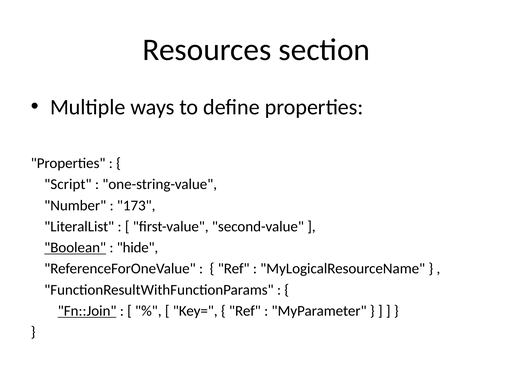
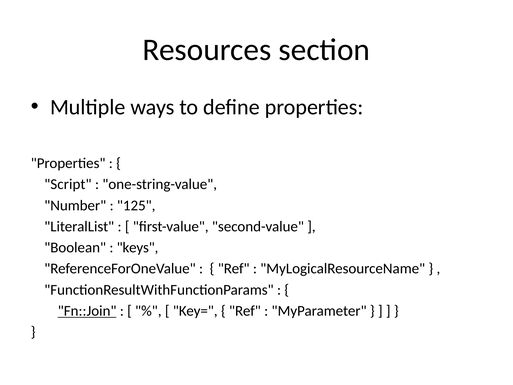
173: 173 -> 125
Boolean underline: present -> none
hide: hide -> keys
